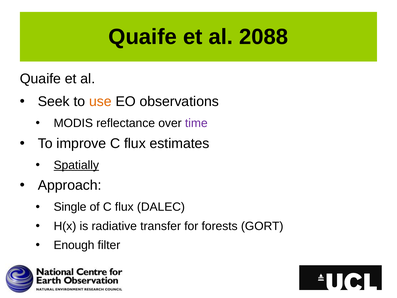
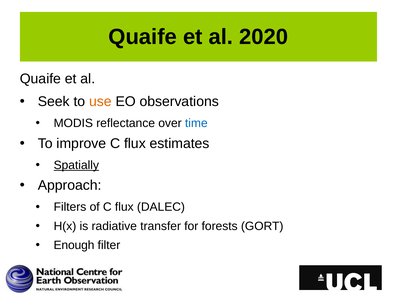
2088: 2088 -> 2020
time colour: purple -> blue
Single: Single -> Filters
